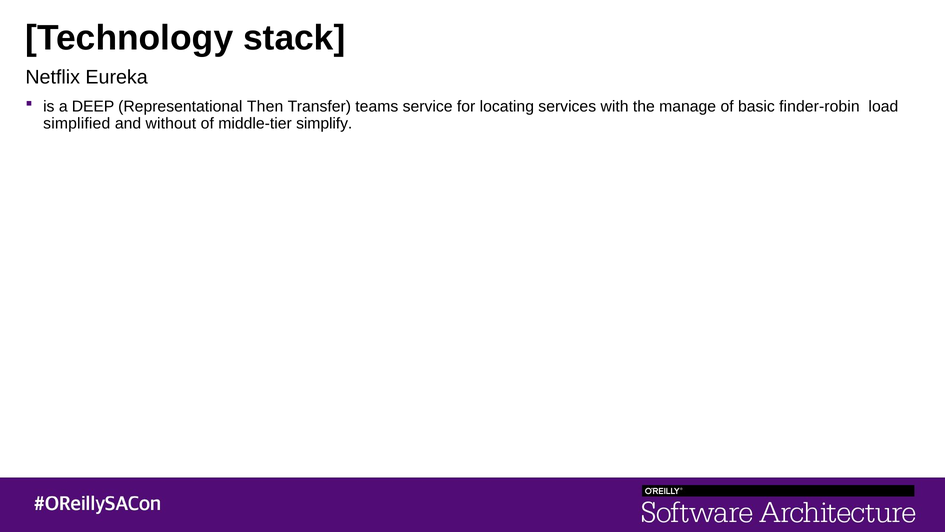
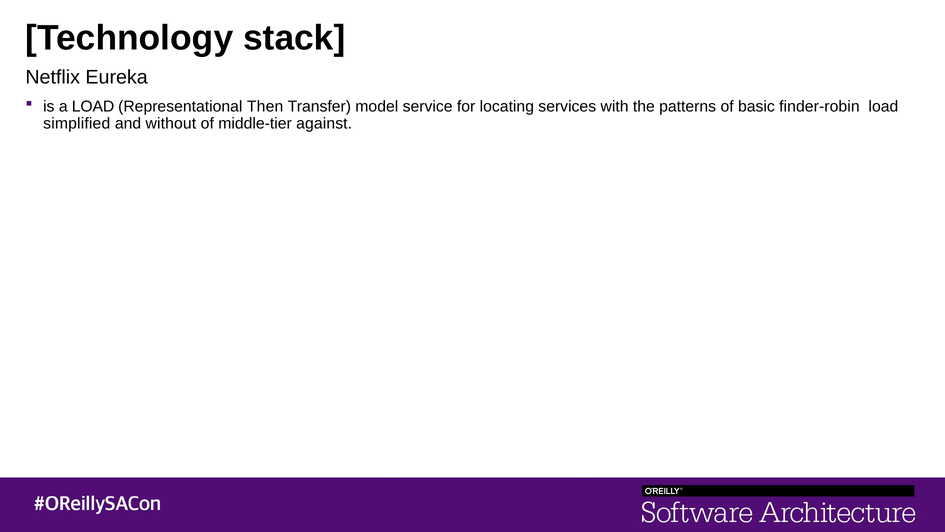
a DEEP: DEEP -> LOAD
teams: teams -> model
manage: manage -> patterns
simplify: simplify -> against
